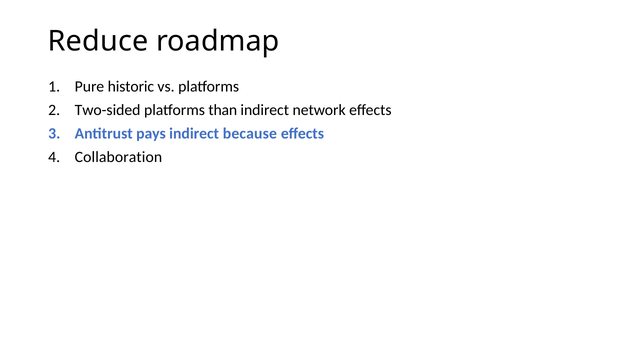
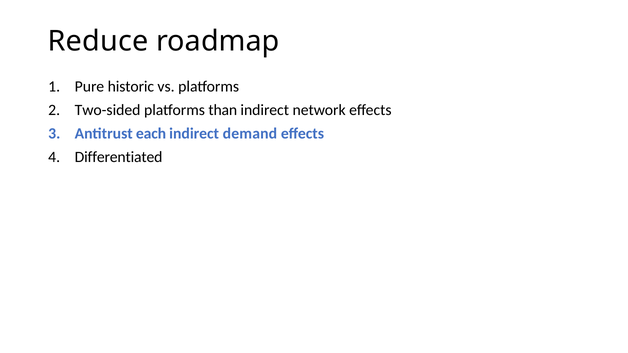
pays: pays -> each
because: because -> demand
Collaboration: Collaboration -> Differentiated
